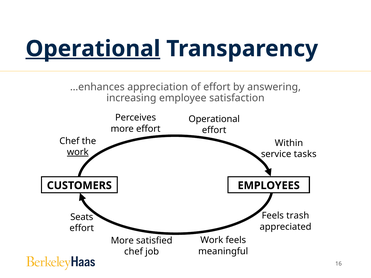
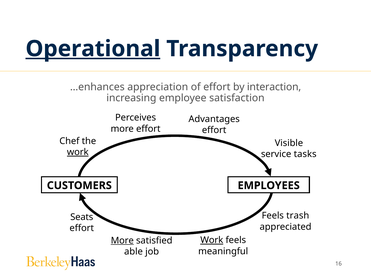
answering: answering -> interaction
Operational at (214, 119): Operational -> Advantages
Within: Within -> Visible
Work at (212, 240) underline: none -> present
More at (122, 241) underline: none -> present
chef at (134, 252): chef -> able
